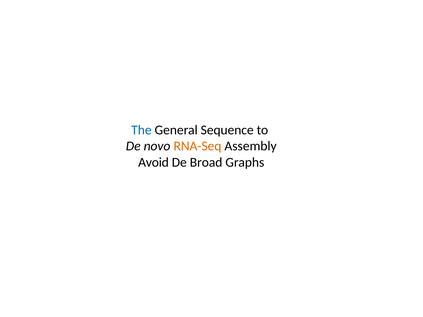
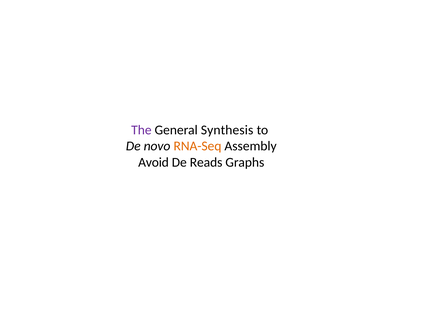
The colour: blue -> purple
Sequence: Sequence -> Synthesis
Broad: Broad -> Reads
